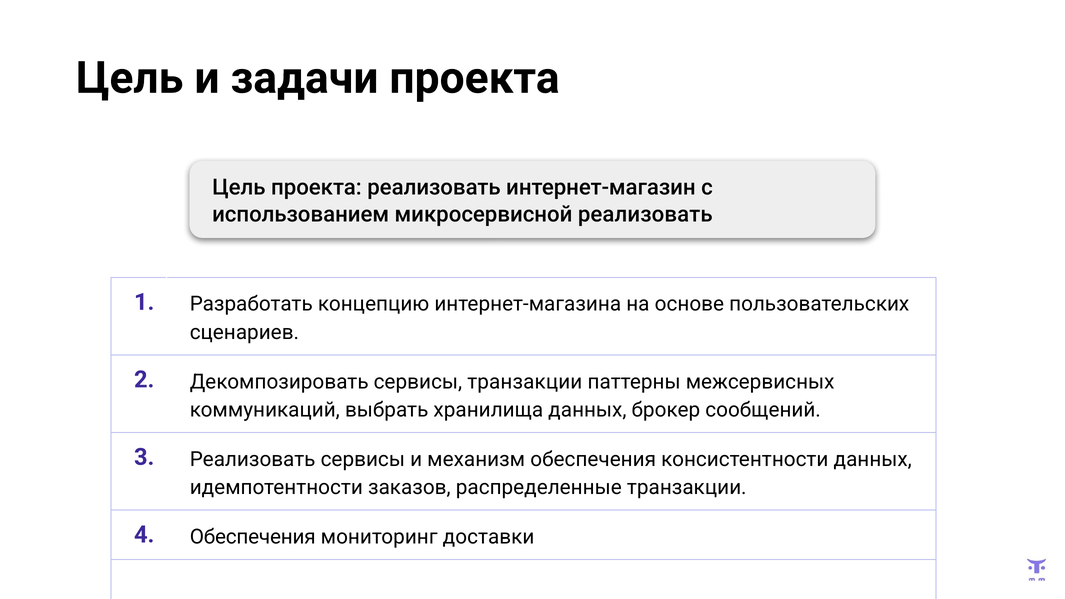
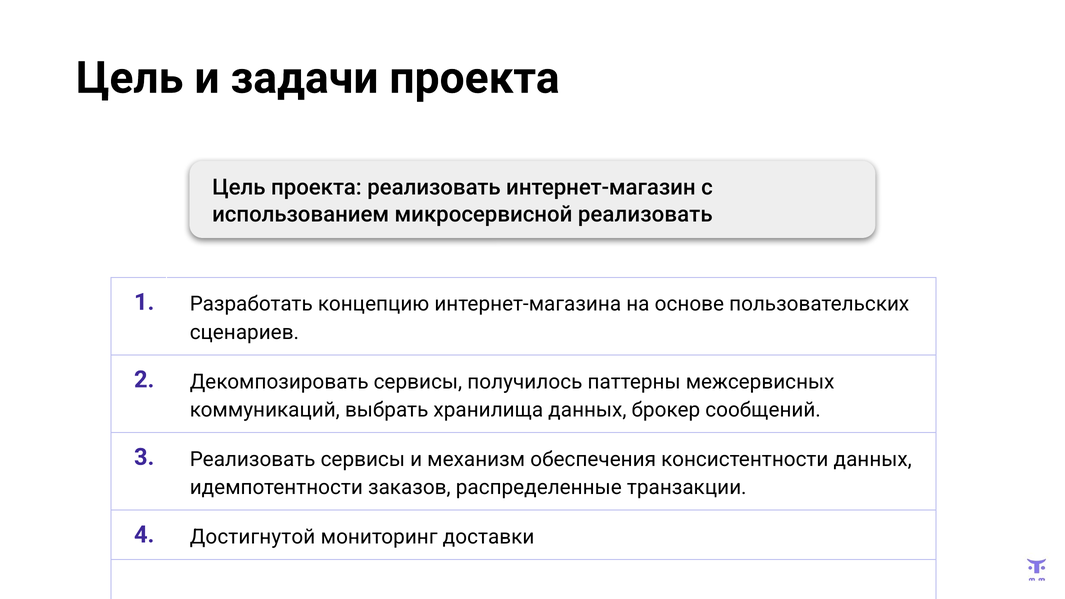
сервисы транзакции: транзакции -> получилось
4 Обеспечения: Обеспечения -> Достигнутой
